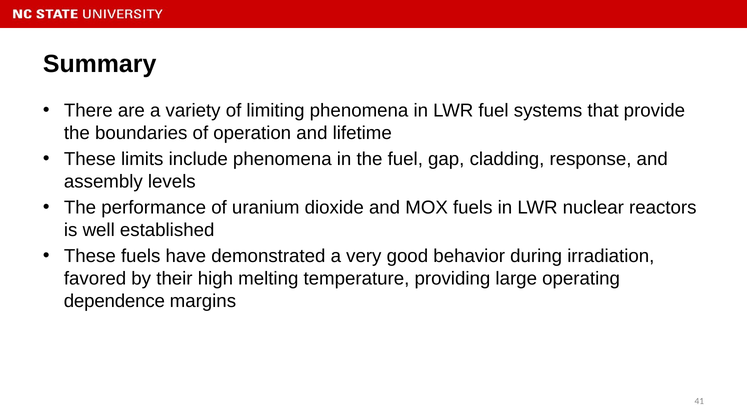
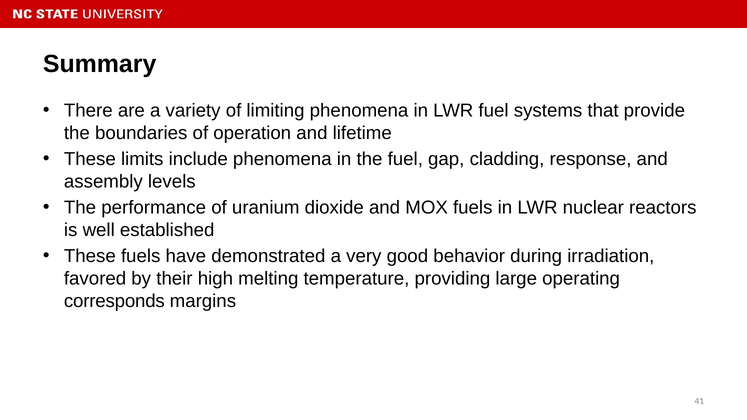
dependence: dependence -> corresponds
